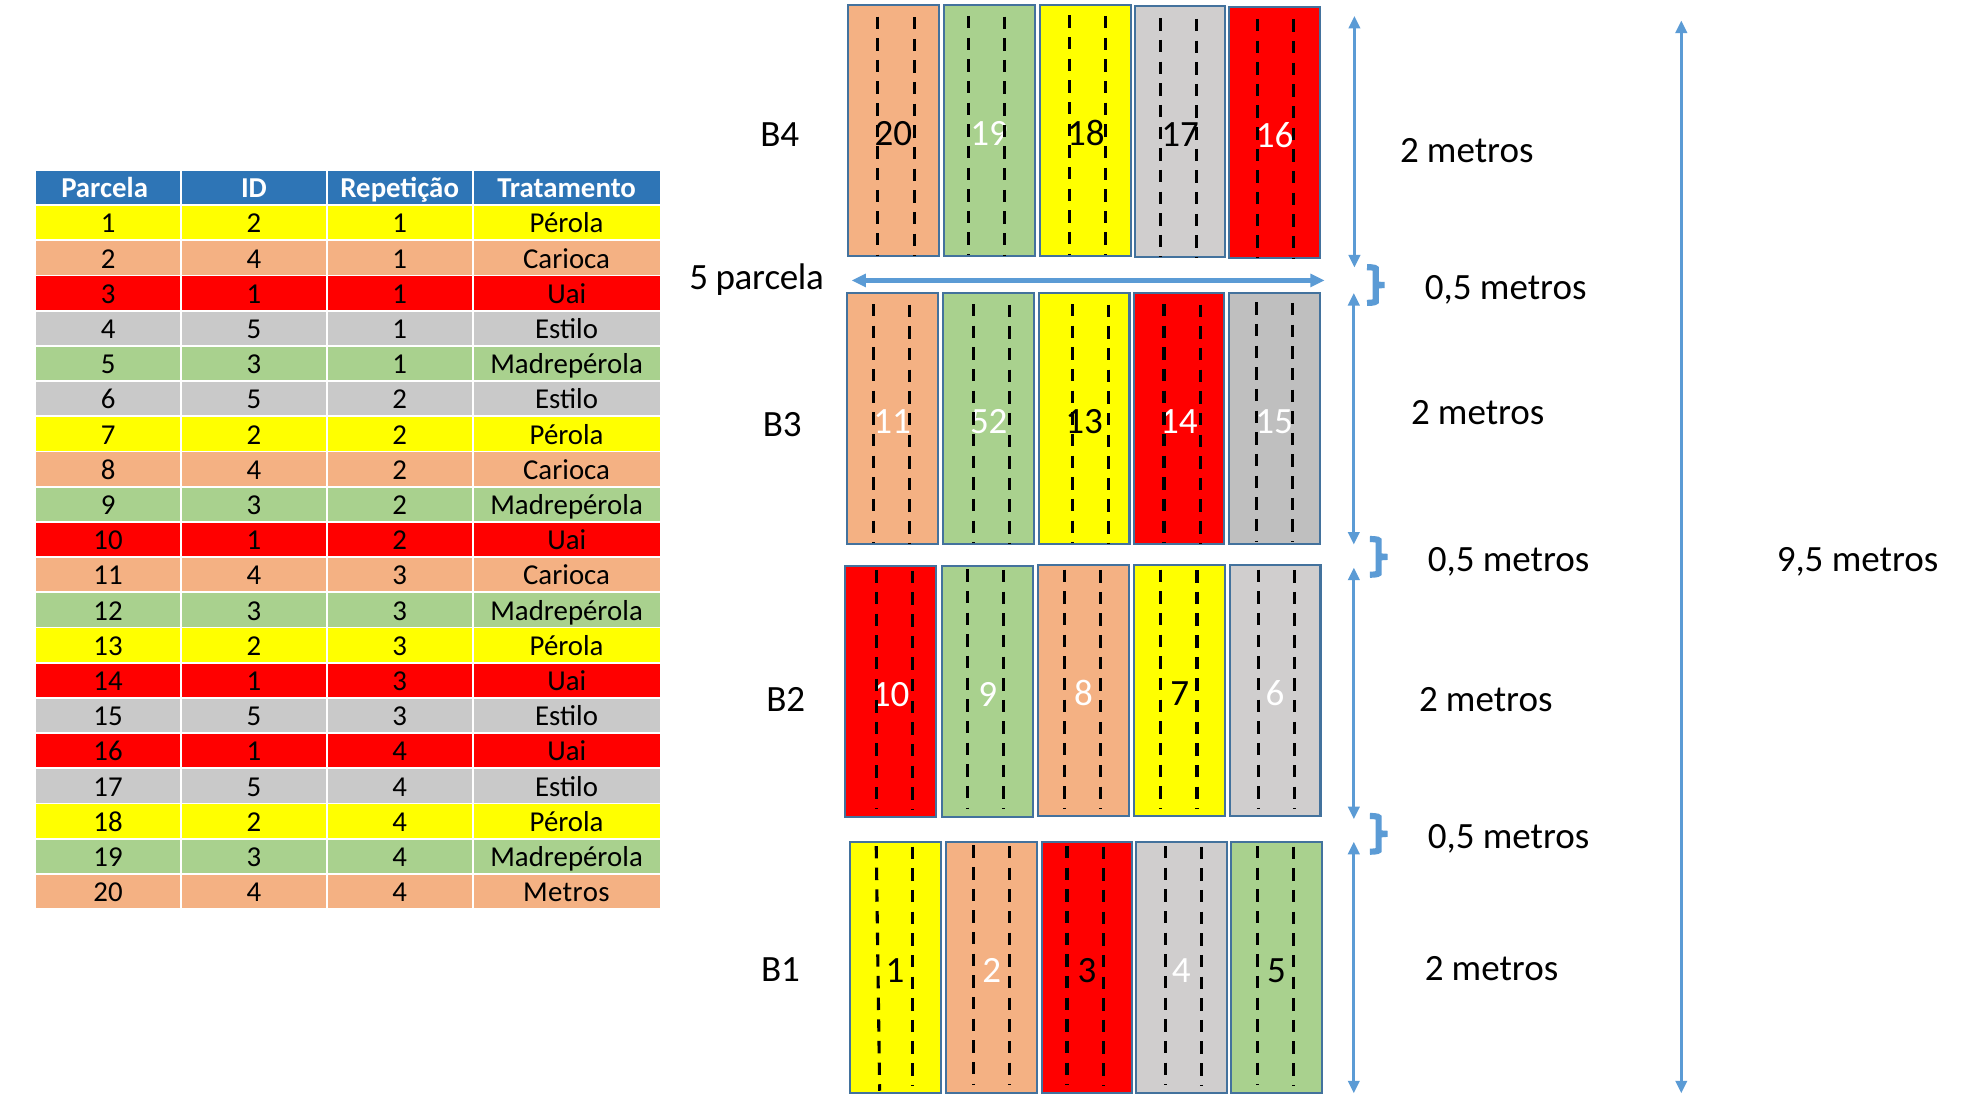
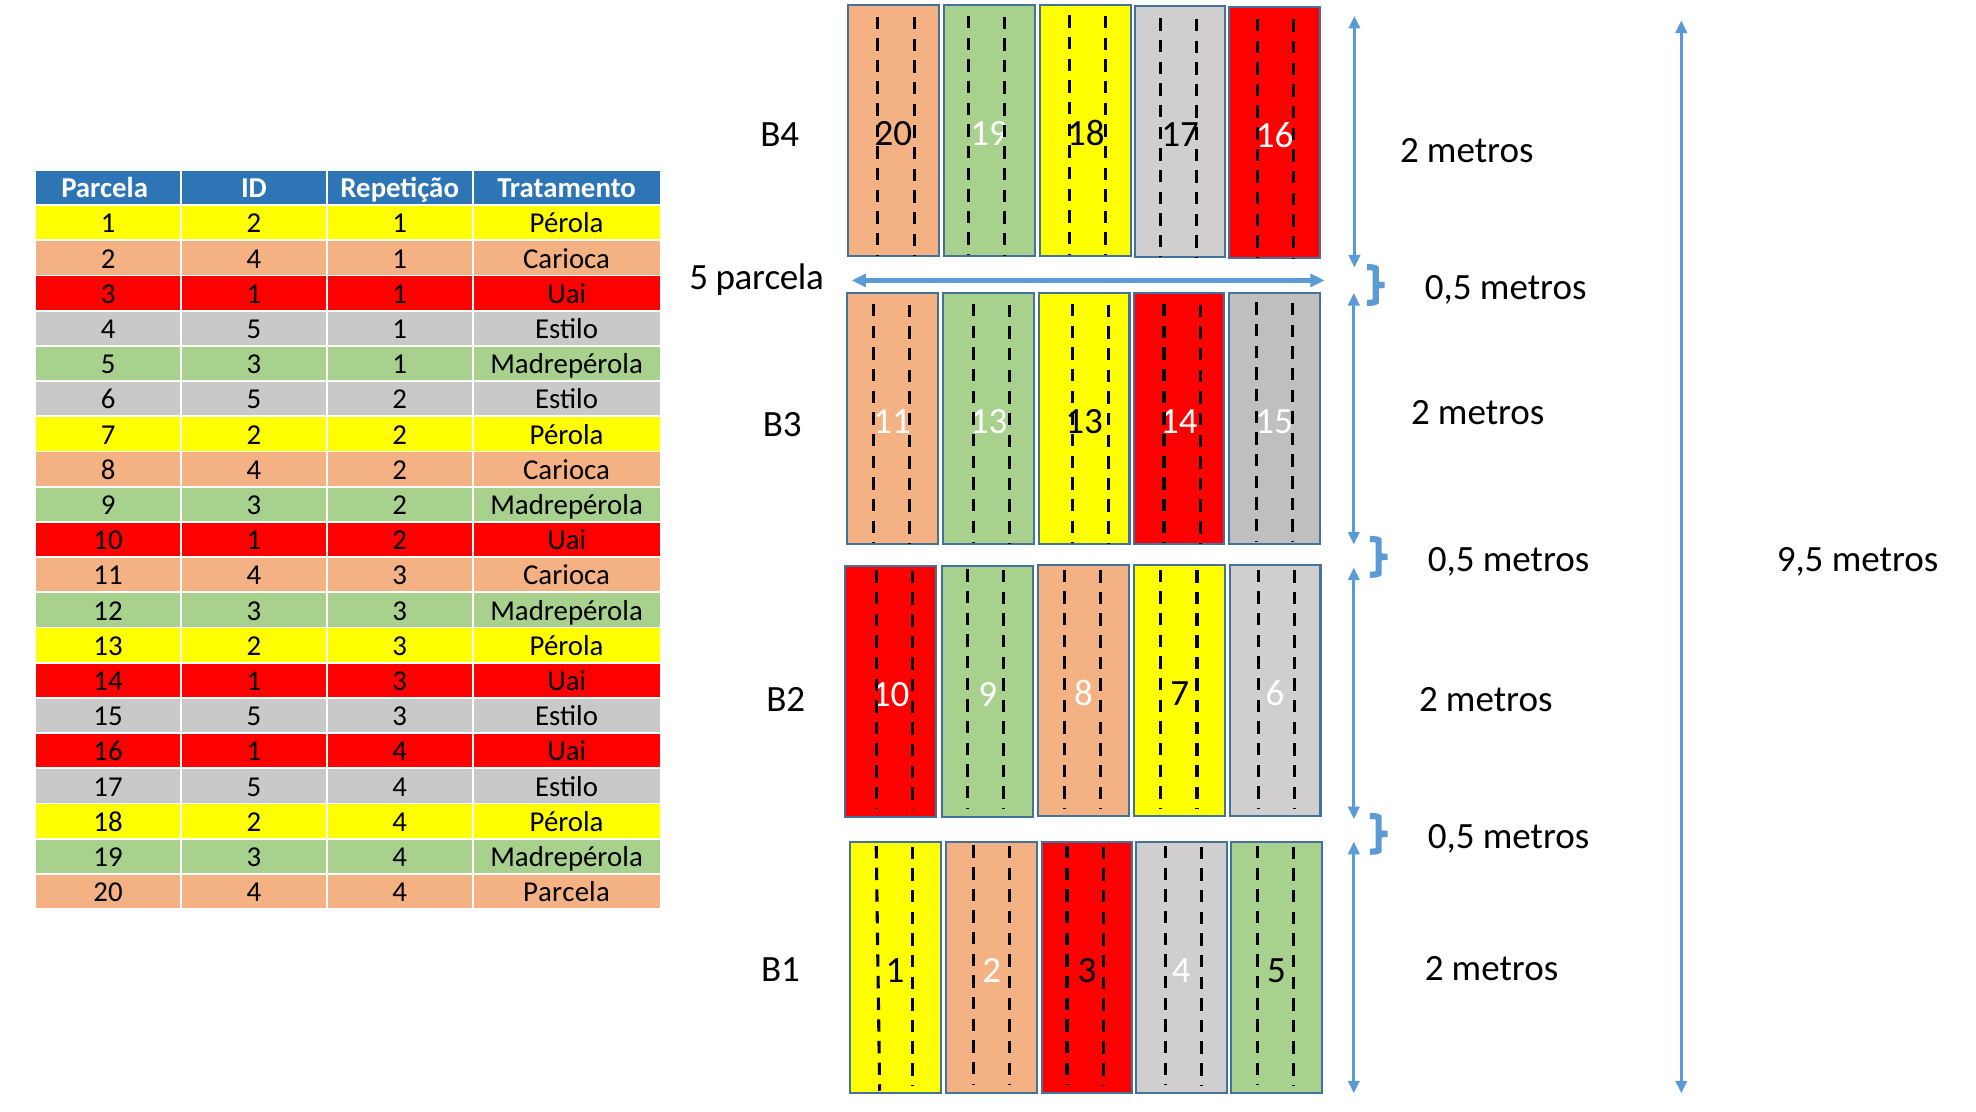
11 52: 52 -> 13
4 Metros: Metros -> Parcela
